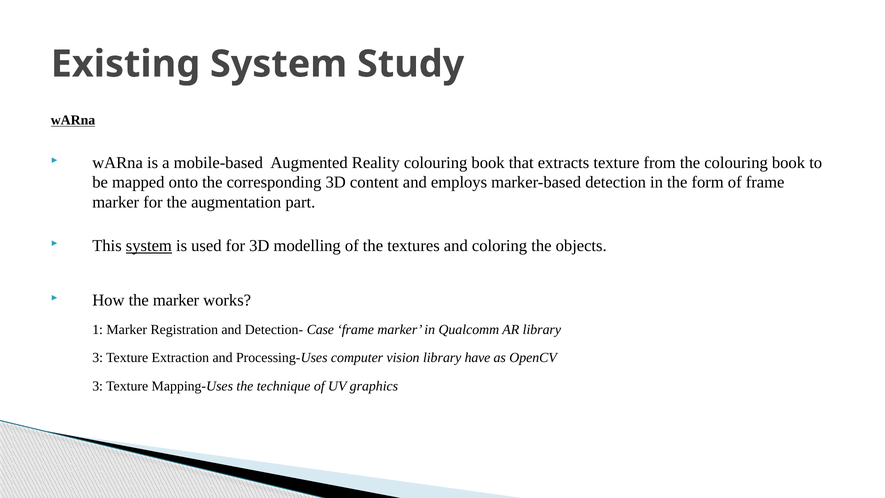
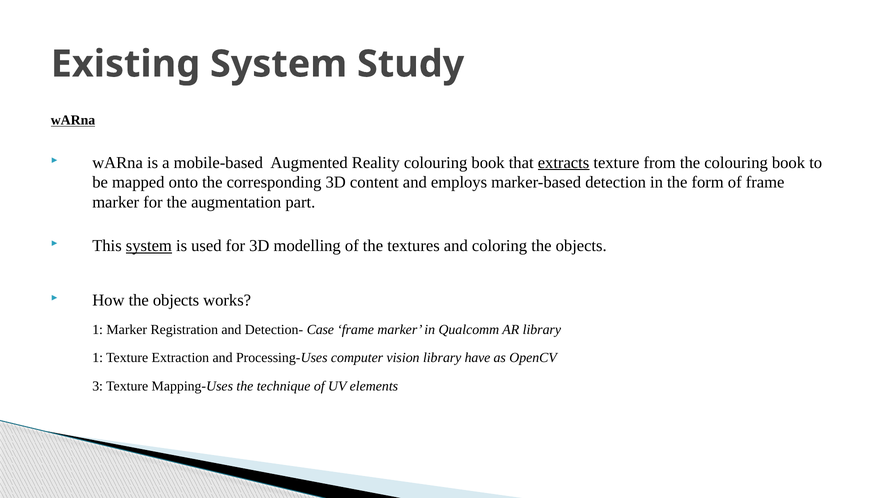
extracts underline: none -> present
How the marker: marker -> objects
3 at (98, 358): 3 -> 1
graphics: graphics -> elements
